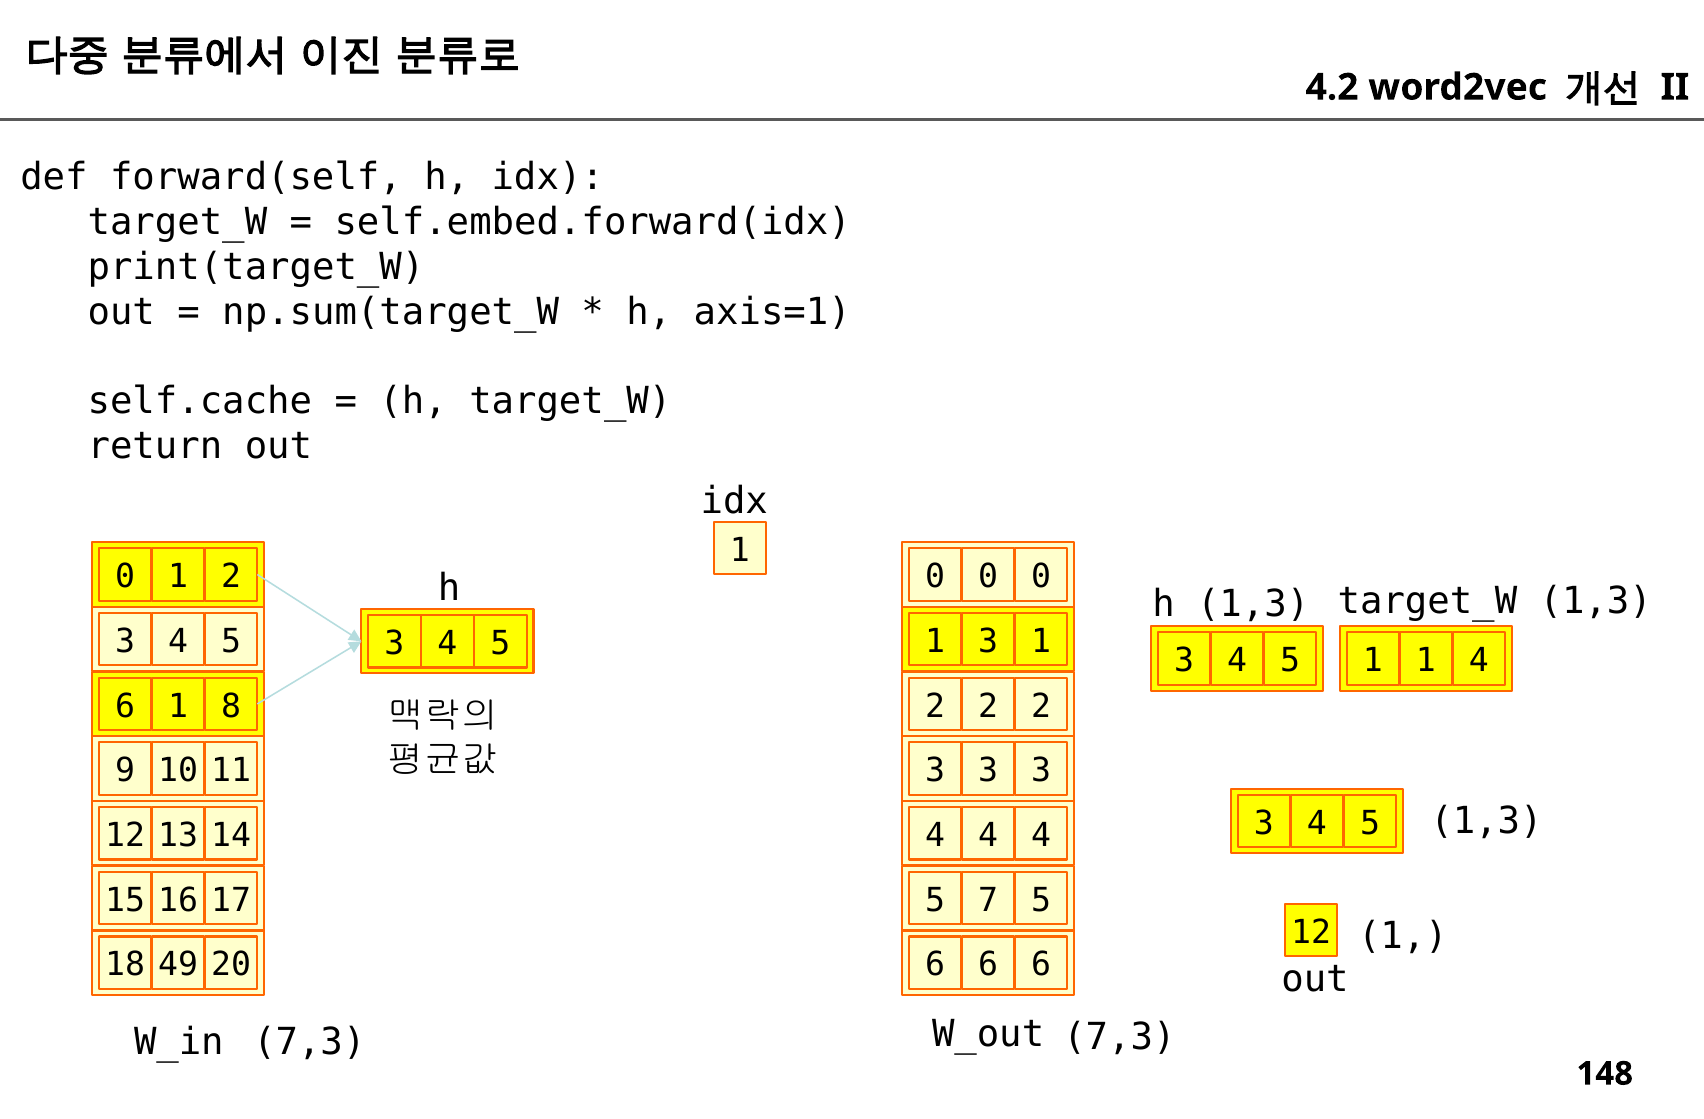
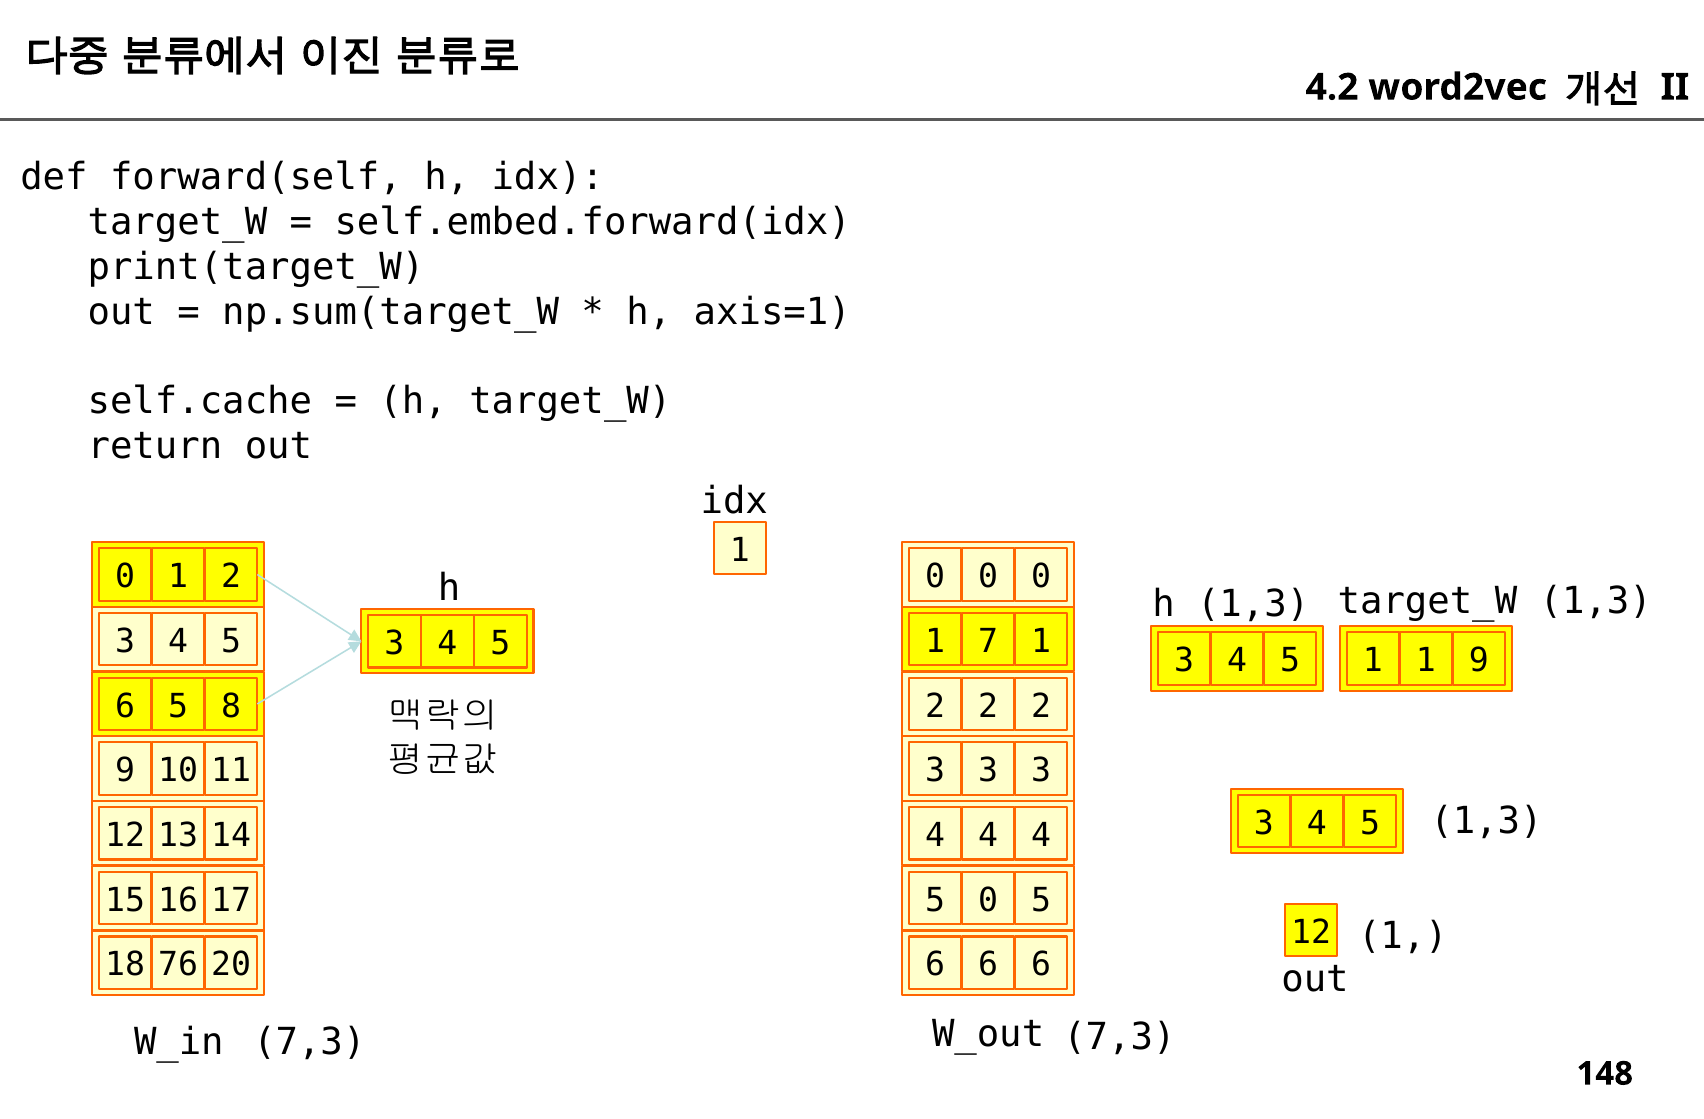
1 3: 3 -> 7
1 4: 4 -> 9
6 1: 1 -> 5
5 7: 7 -> 0
49: 49 -> 76
